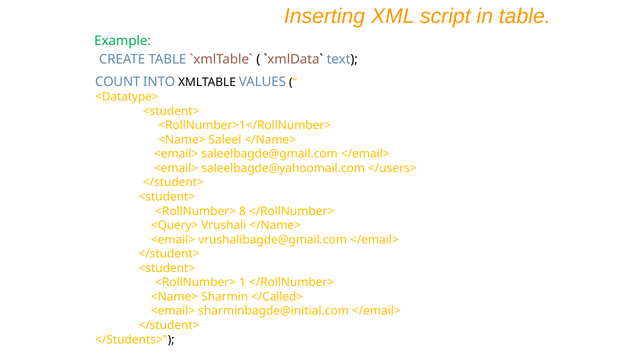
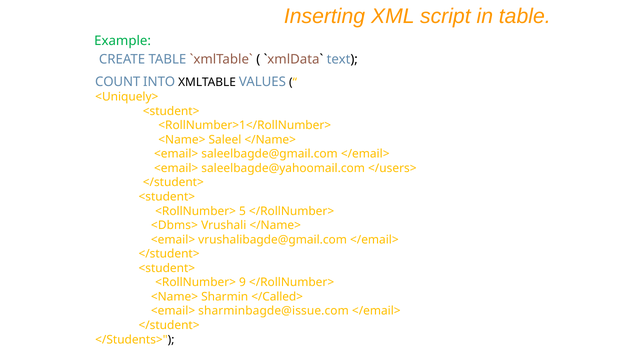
<Datatype>: <Datatype> -> <Uniquely>
8: 8 -> 5
<Query>: <Query> -> <Dbms>
1: 1 -> 9
sharminbagde@initial.com: sharminbagde@initial.com -> sharminbagde@issue.com
